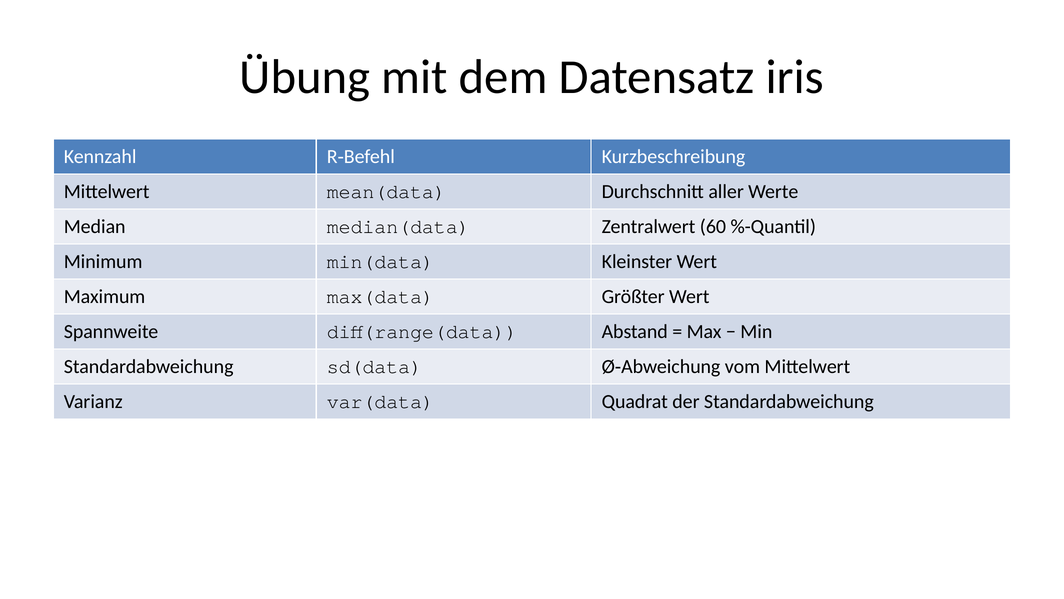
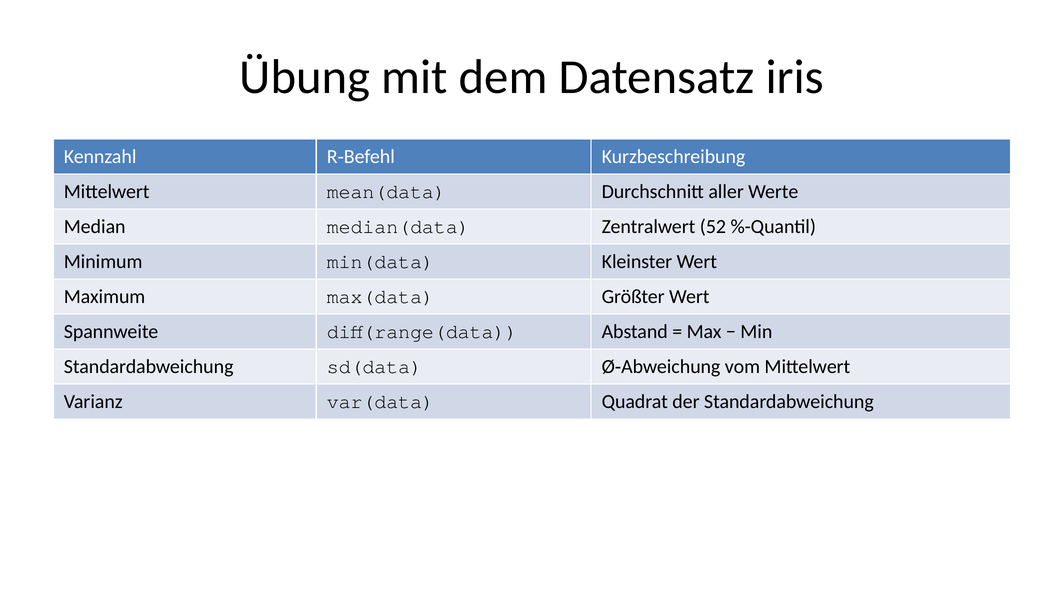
60: 60 -> 52
